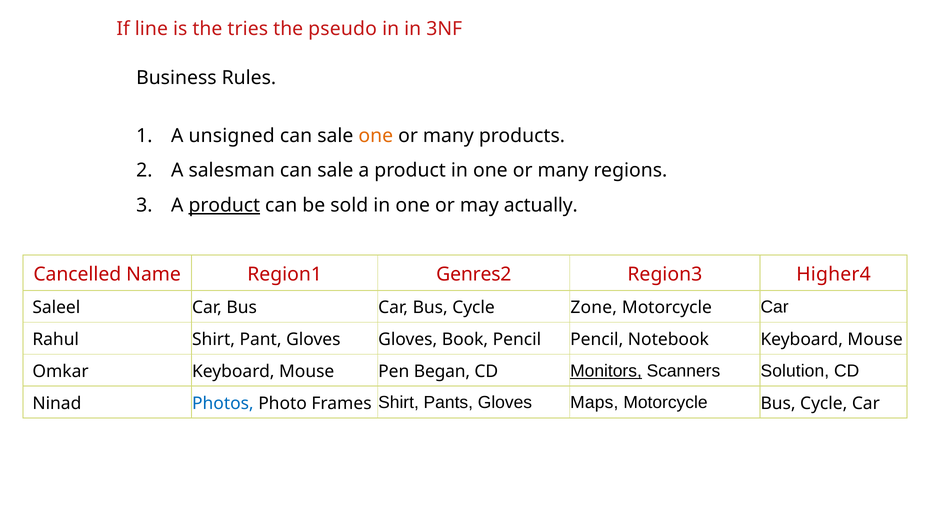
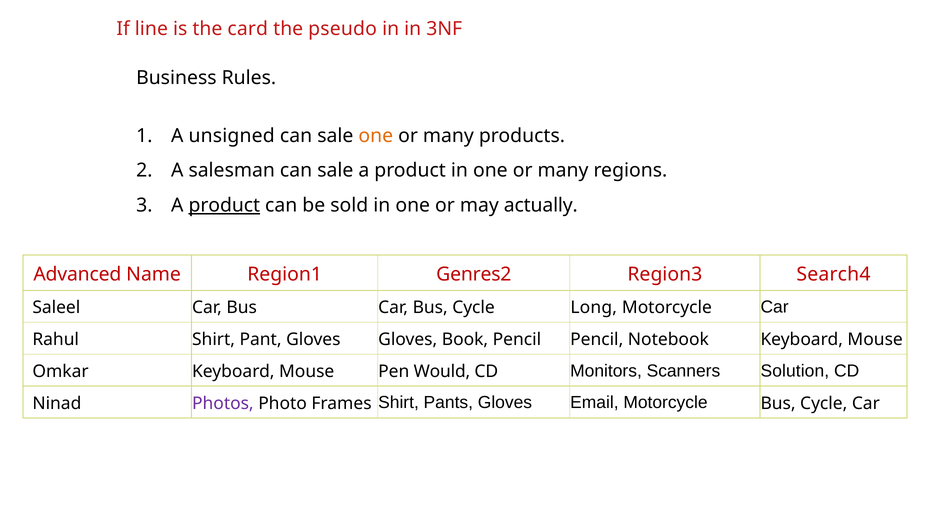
tries: tries -> card
Cancelled: Cancelled -> Advanced
Higher4: Higher4 -> Search4
Zone: Zone -> Long
Began: Began -> Would
Monitors underline: present -> none
Photos colour: blue -> purple
Maps: Maps -> Email
